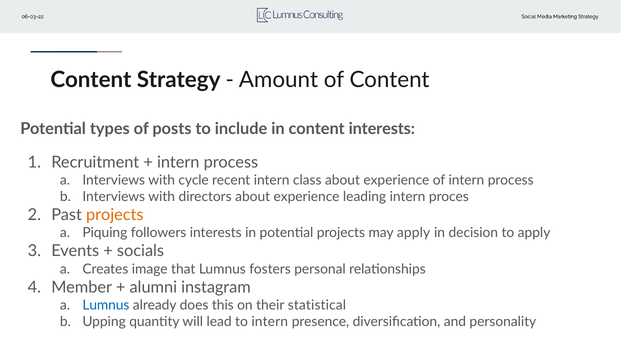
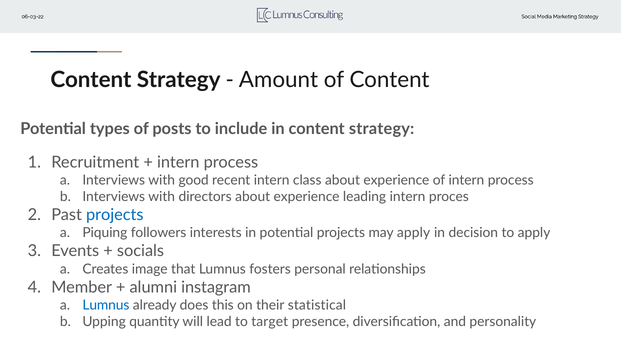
in content interests: interests -> strategy
cycle: cycle -> good
projects at (115, 215) colour: orange -> blue
to intern: intern -> target
